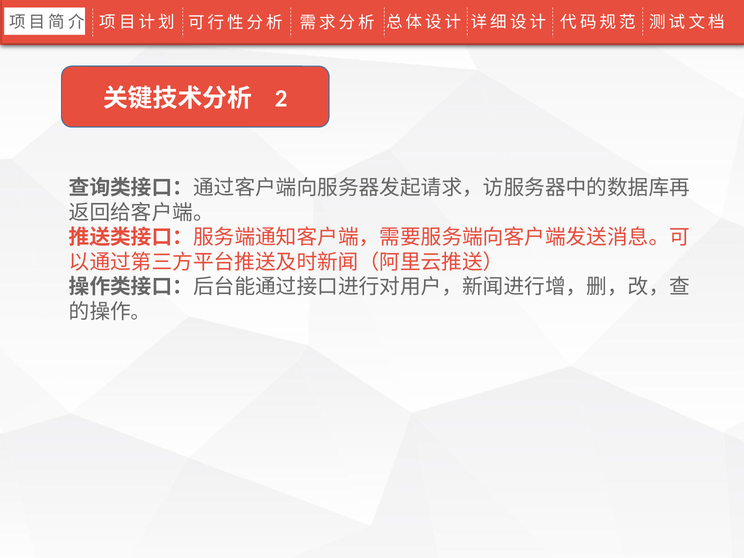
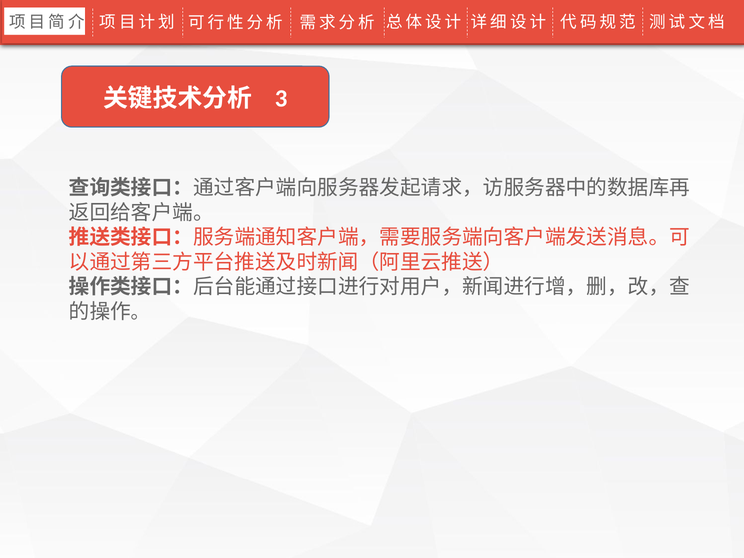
2: 2 -> 3
